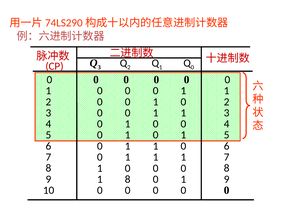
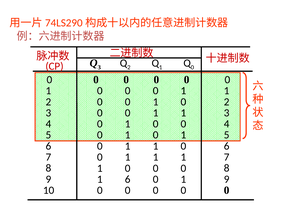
1 8: 8 -> 6
